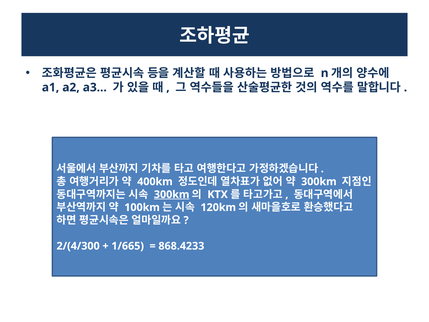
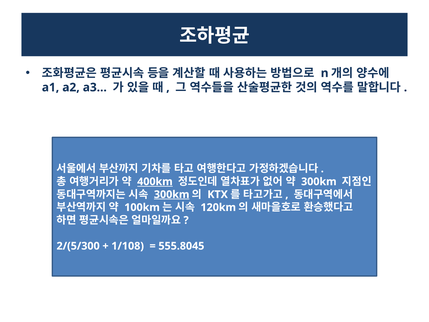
400km underline: none -> present
2/(4/300: 2/(4/300 -> 2/(5/300
1/665: 1/665 -> 1/108
868.4233: 868.4233 -> 555.8045
